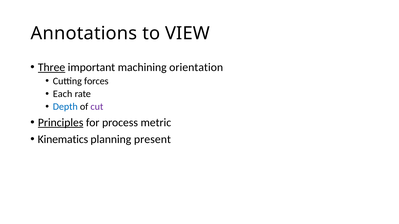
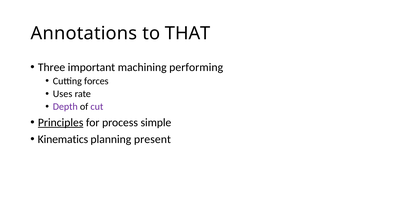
VIEW: VIEW -> THAT
Three underline: present -> none
orientation: orientation -> performing
Each: Each -> Uses
Depth colour: blue -> purple
metric: metric -> simple
